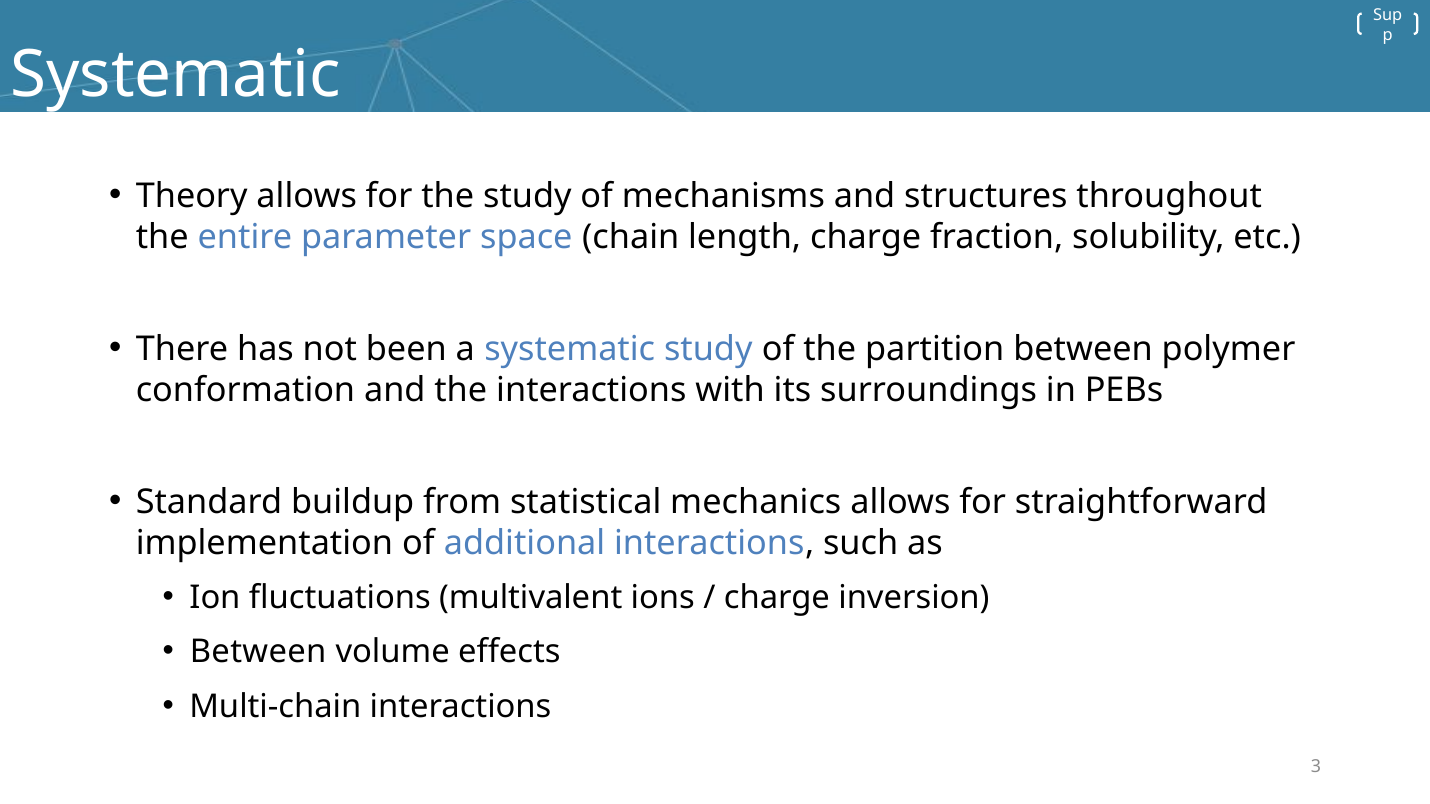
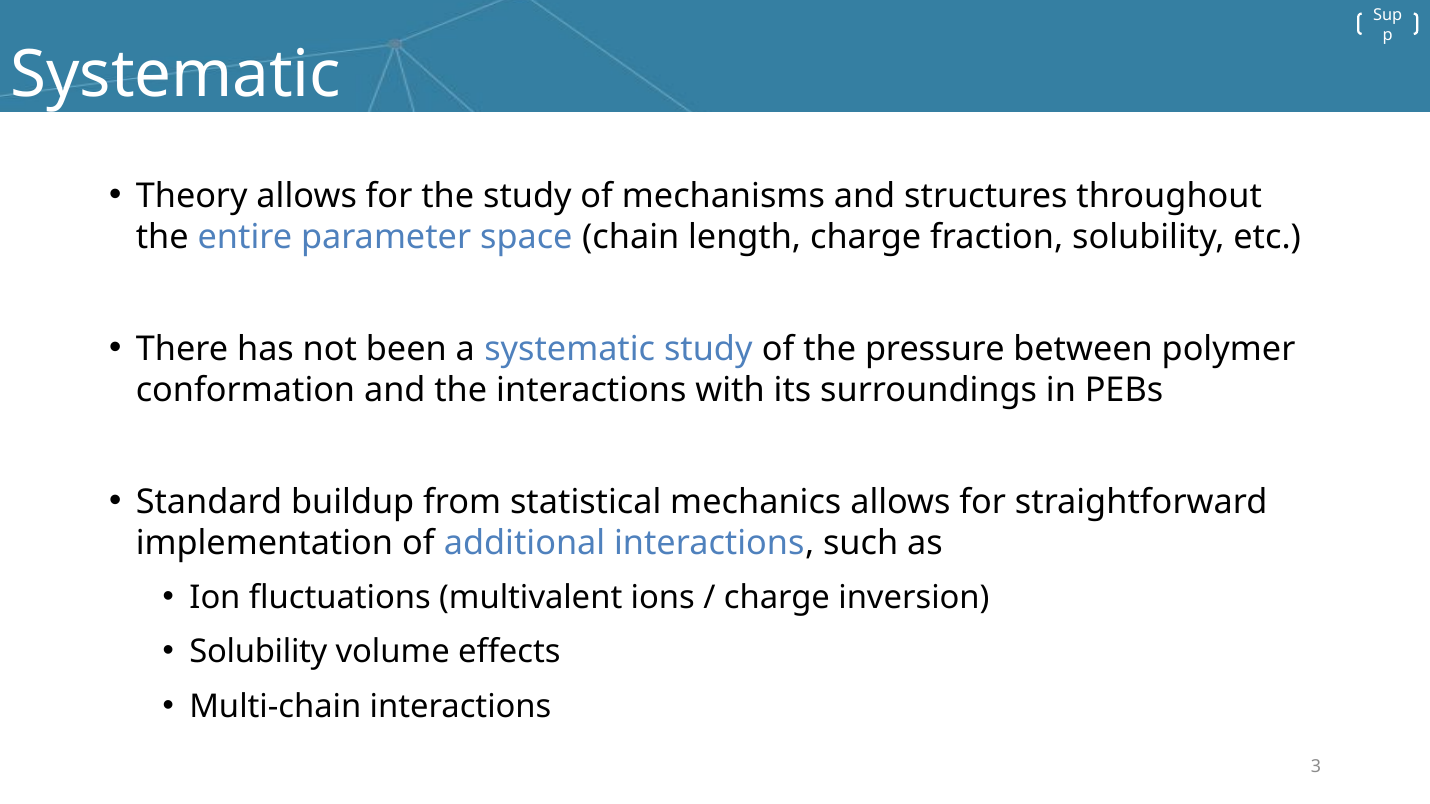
partition: partition -> pressure
Between at (258, 652): Between -> Solubility
